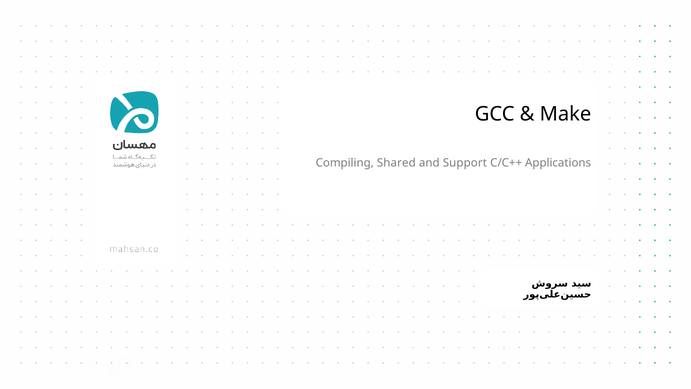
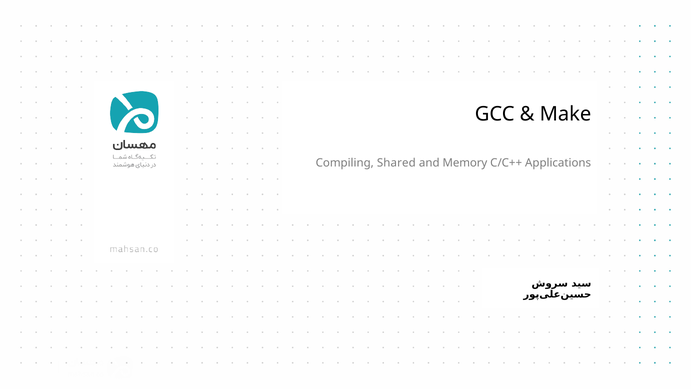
Support: Support -> Memory
